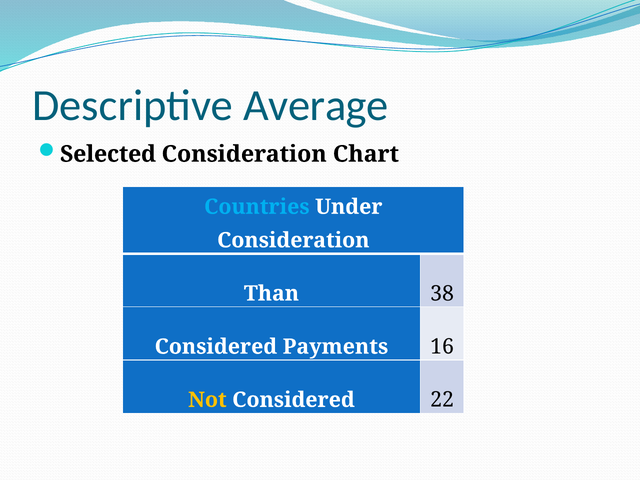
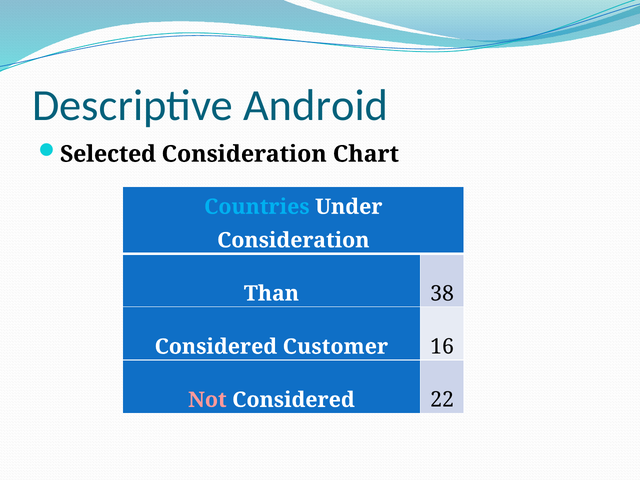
Average: Average -> Android
Payments: Payments -> Customer
Not colour: yellow -> pink
